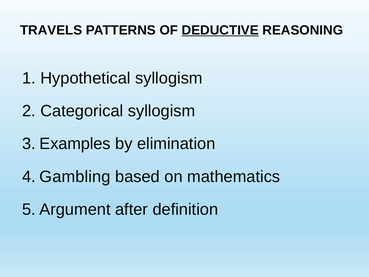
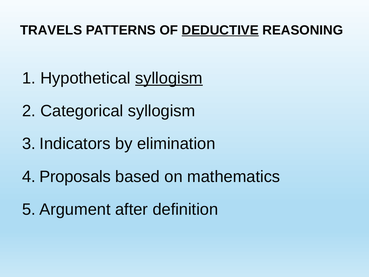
syllogism at (169, 78) underline: none -> present
Examples: Examples -> Indicators
Gambling: Gambling -> Proposals
